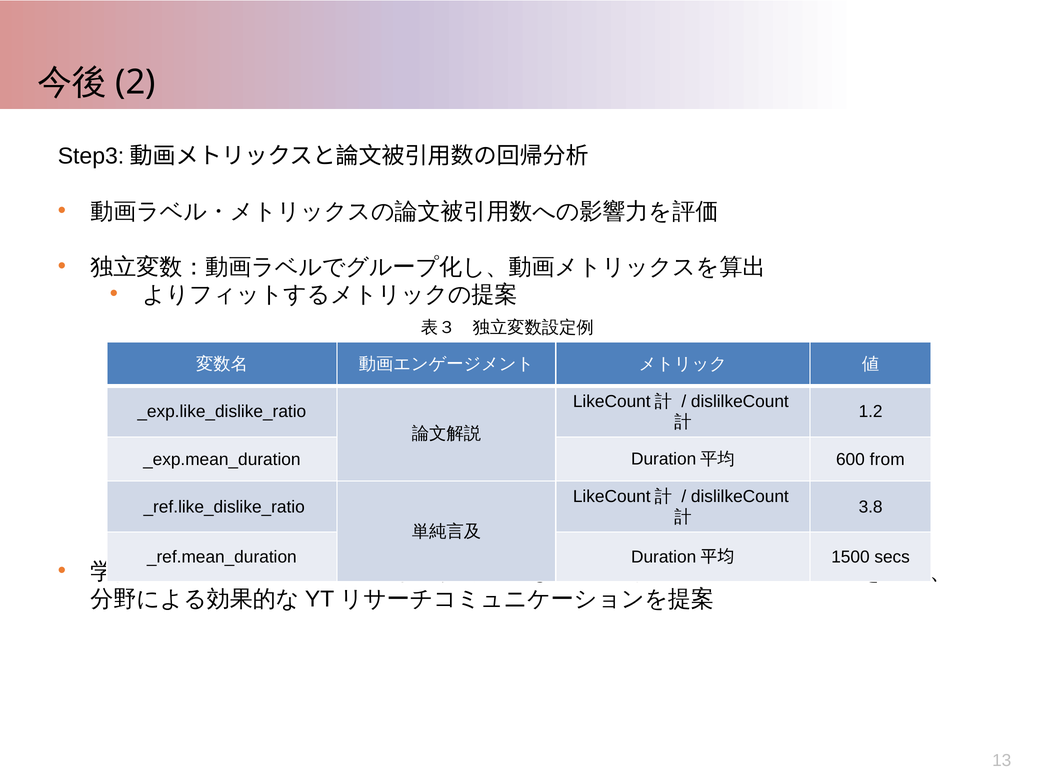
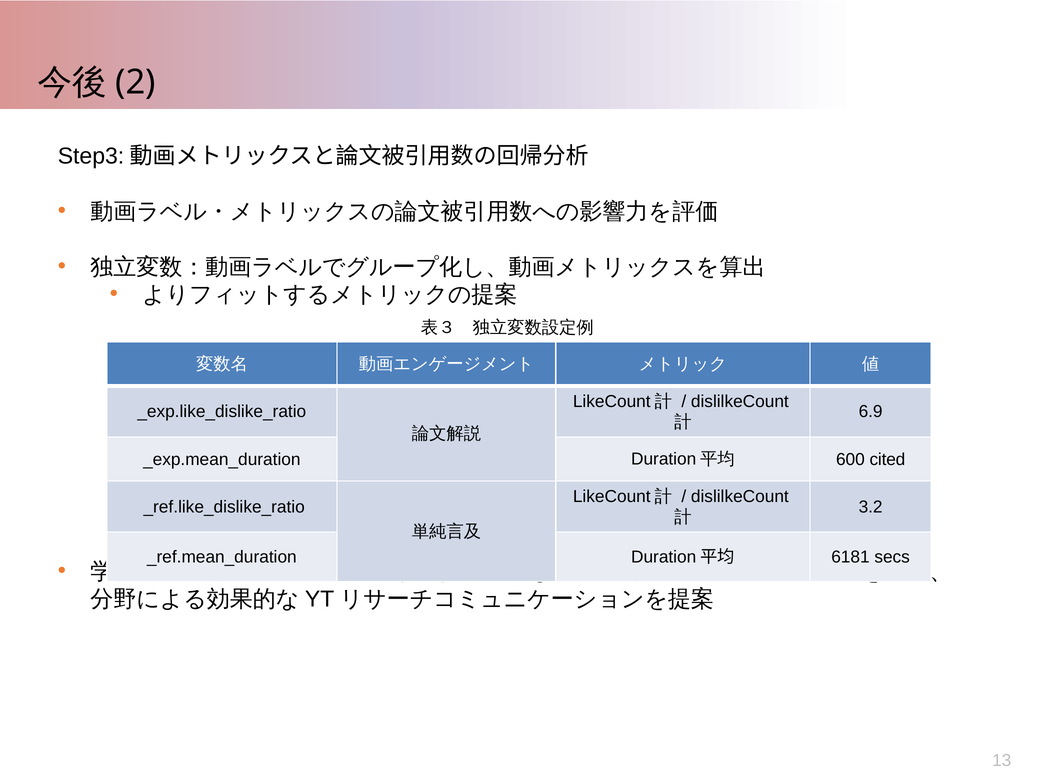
1.2: 1.2 -> 6.9
from: from -> cited
3.8: 3.8 -> 3.2
1500: 1500 -> 6181
